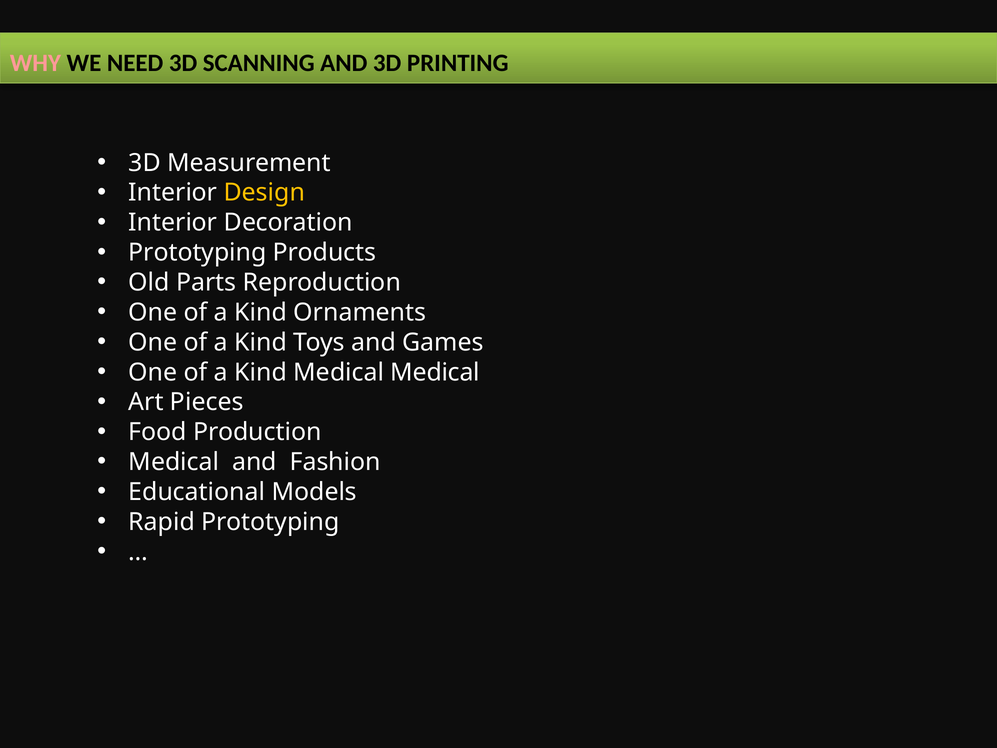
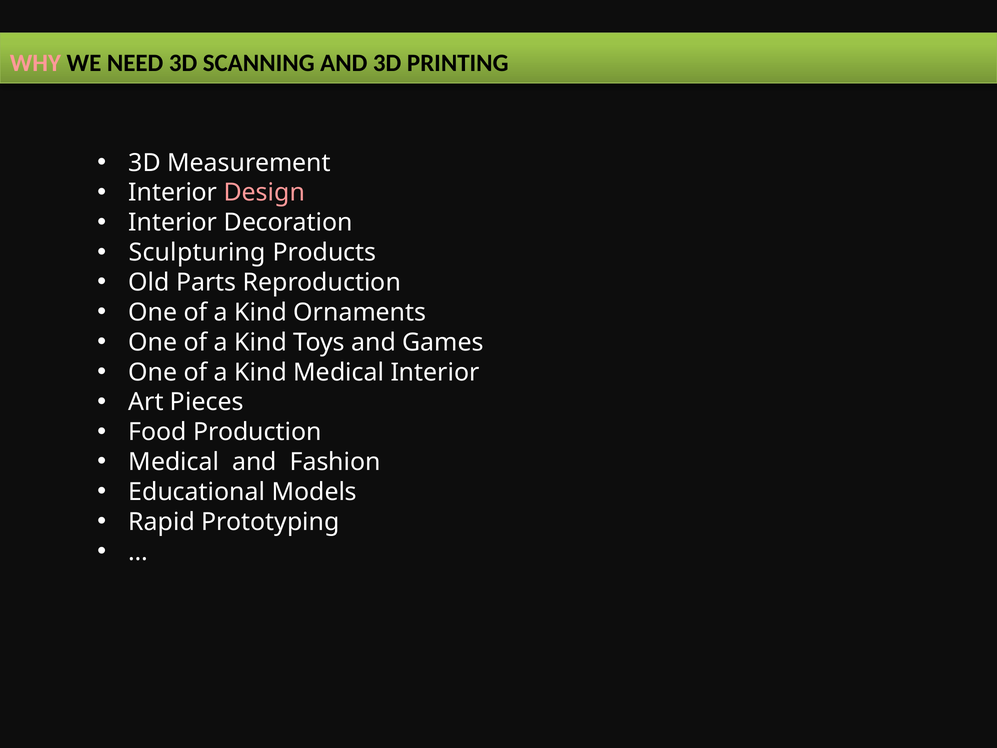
Design colour: yellow -> pink
Prototyping at (197, 253): Prototyping -> Sculpturing
Medical Medical: Medical -> Interior
